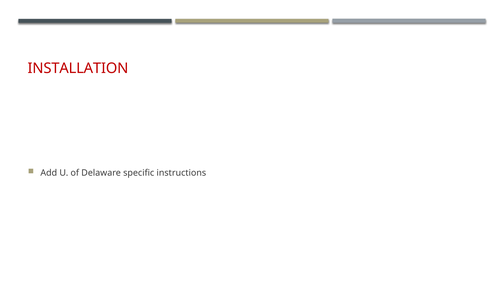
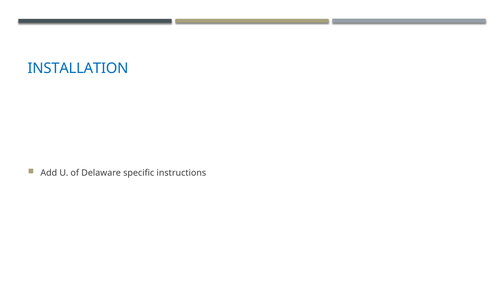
INSTALLATION colour: red -> blue
